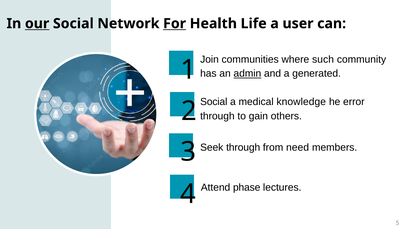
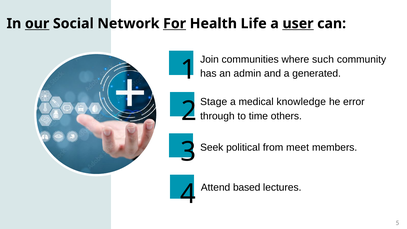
user underline: none -> present
admin underline: present -> none
Social at (214, 102): Social -> Stage
gain: gain -> time
Seek through: through -> political
need: need -> meet
phase: phase -> based
